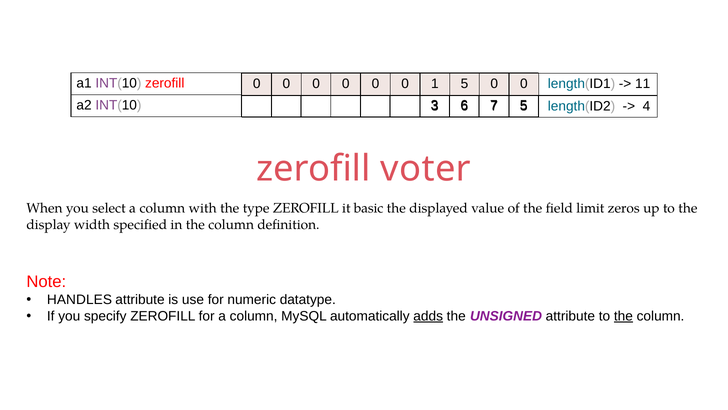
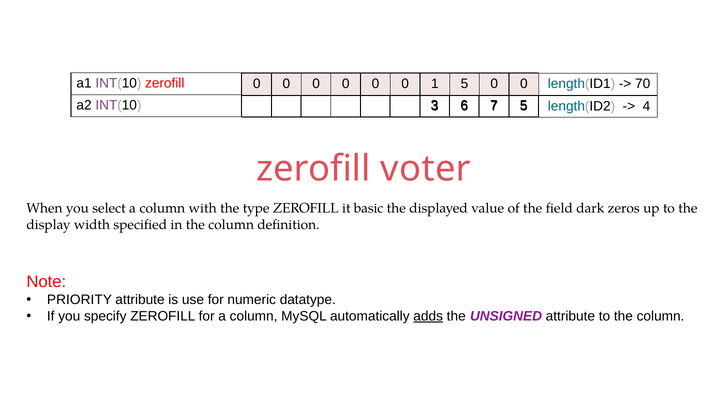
11: 11 -> 70
limit: limit -> dark
HANDLES: HANDLES -> PRIORITY
the at (623, 316) underline: present -> none
